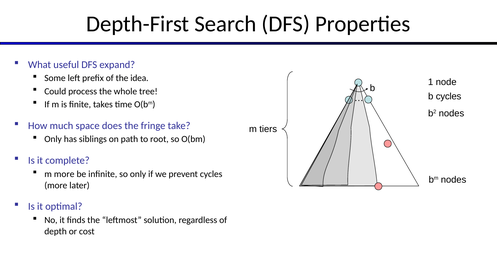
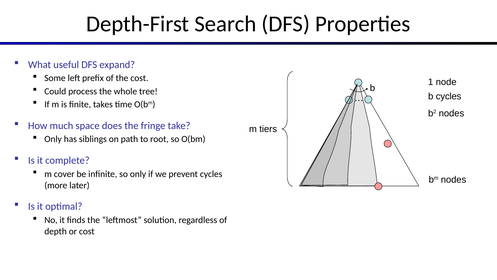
the idea: idea -> cost
m more: more -> cover
